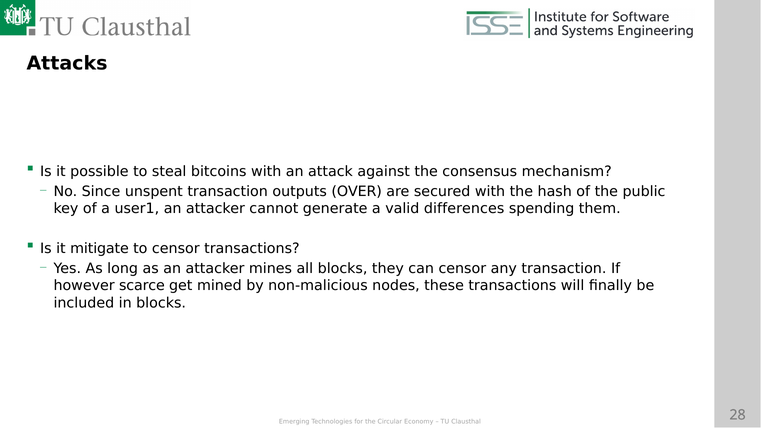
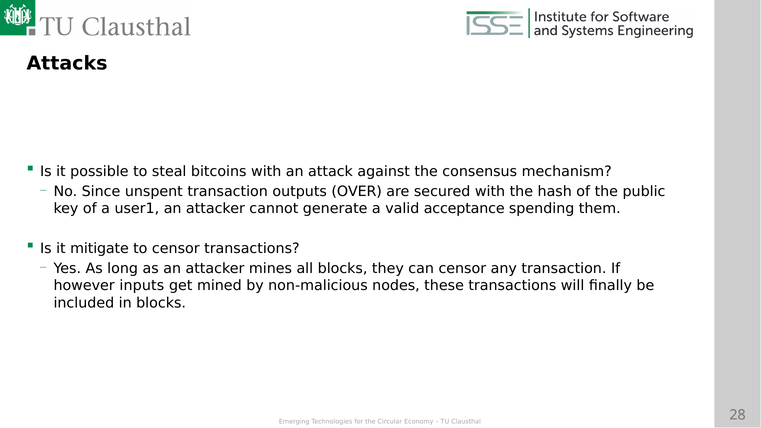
differences: differences -> acceptance
scarce: scarce -> inputs
